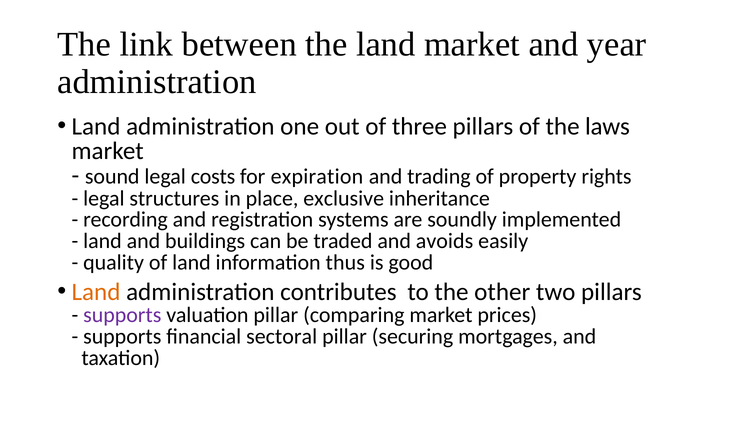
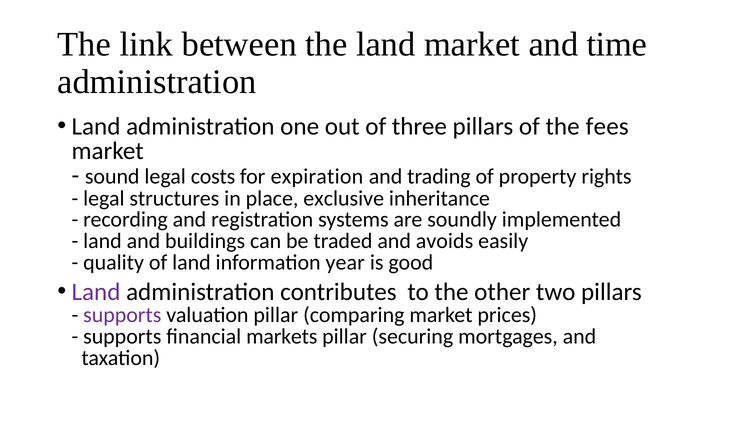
year: year -> time
laws: laws -> fees
thus: thus -> year
Land at (96, 293) colour: orange -> purple
sectoral: sectoral -> markets
